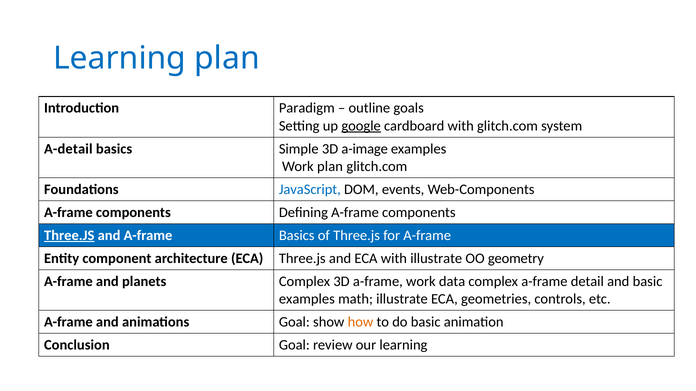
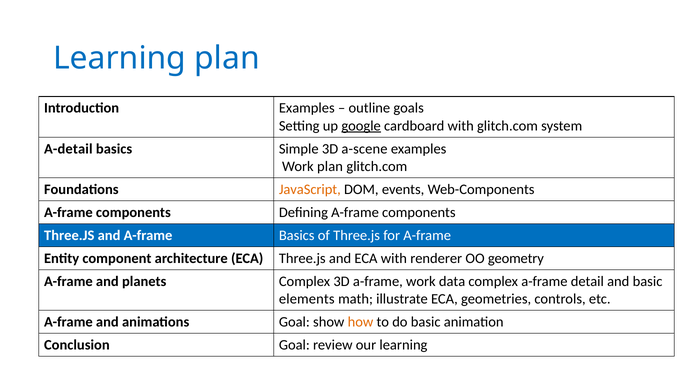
Introduction Paradigm: Paradigm -> Examples
a-image: a-image -> a-scene
JavaScript colour: blue -> orange
Three.JS at (69, 236) underline: present -> none
with illustrate: illustrate -> renderer
examples at (307, 299): examples -> elements
